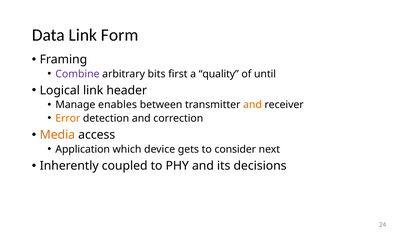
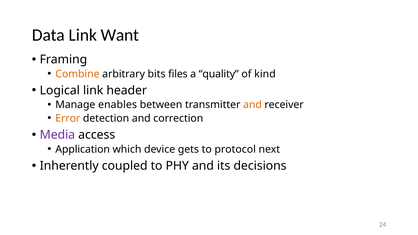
Form: Form -> Want
Combine colour: purple -> orange
first: first -> files
until: until -> kind
Media colour: orange -> purple
consider: consider -> protocol
